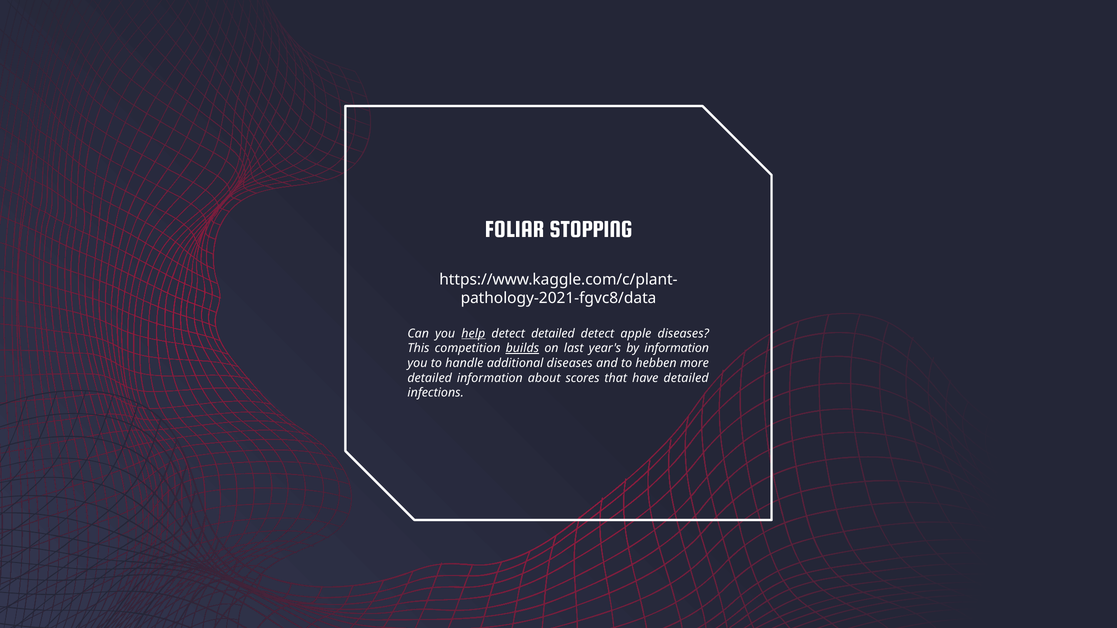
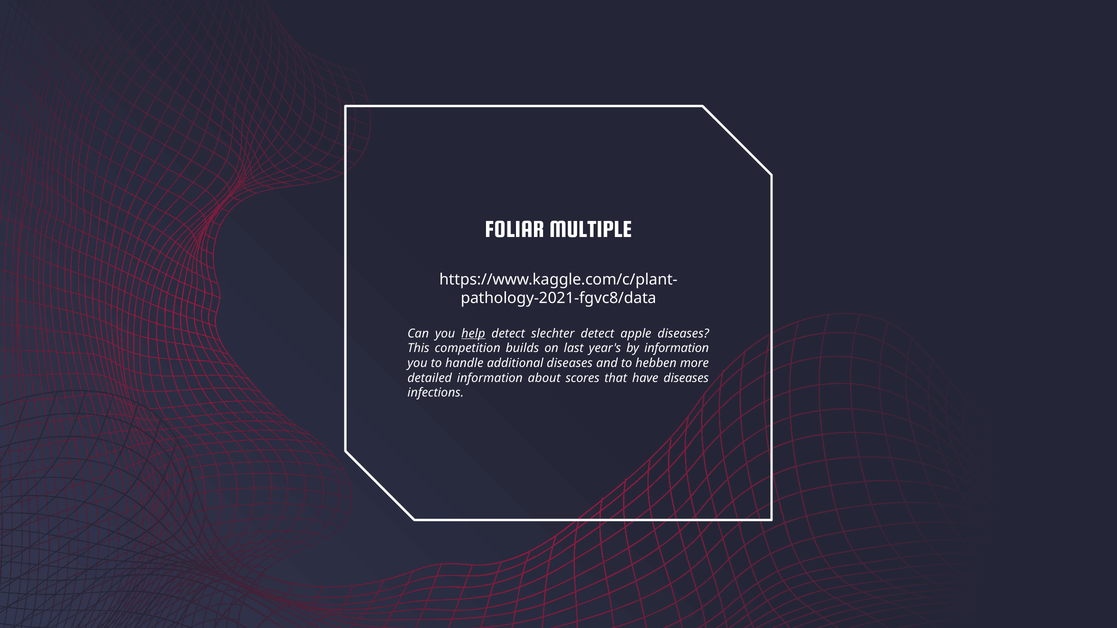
STOPPING: STOPPING -> MULTIPLE
detect detailed: detailed -> slechter
builds underline: present -> none
have detailed: detailed -> diseases
